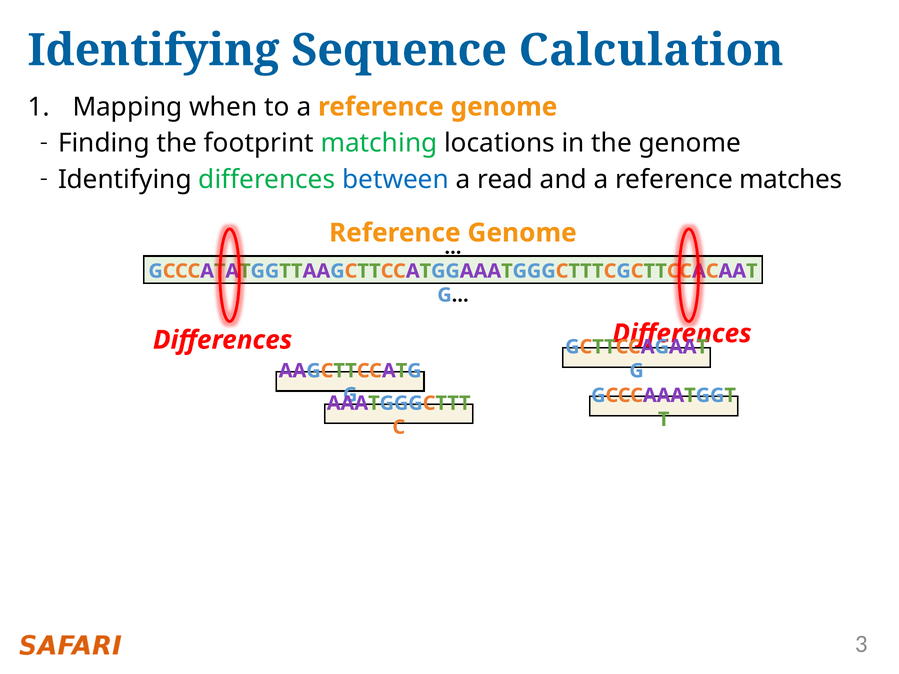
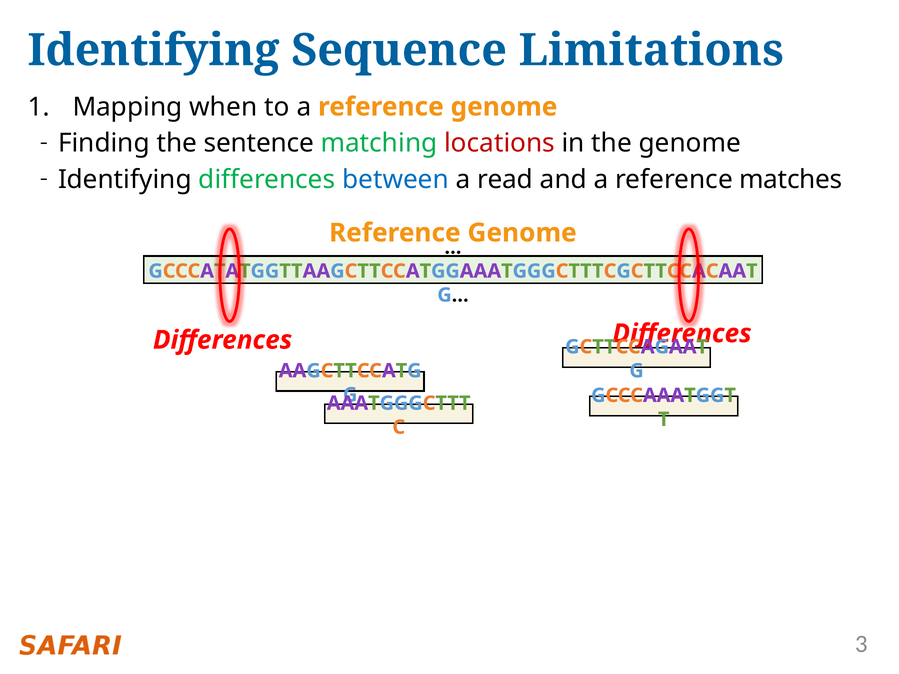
Calculation: Calculation -> Limitations
footprint: footprint -> sentence
locations colour: black -> red
